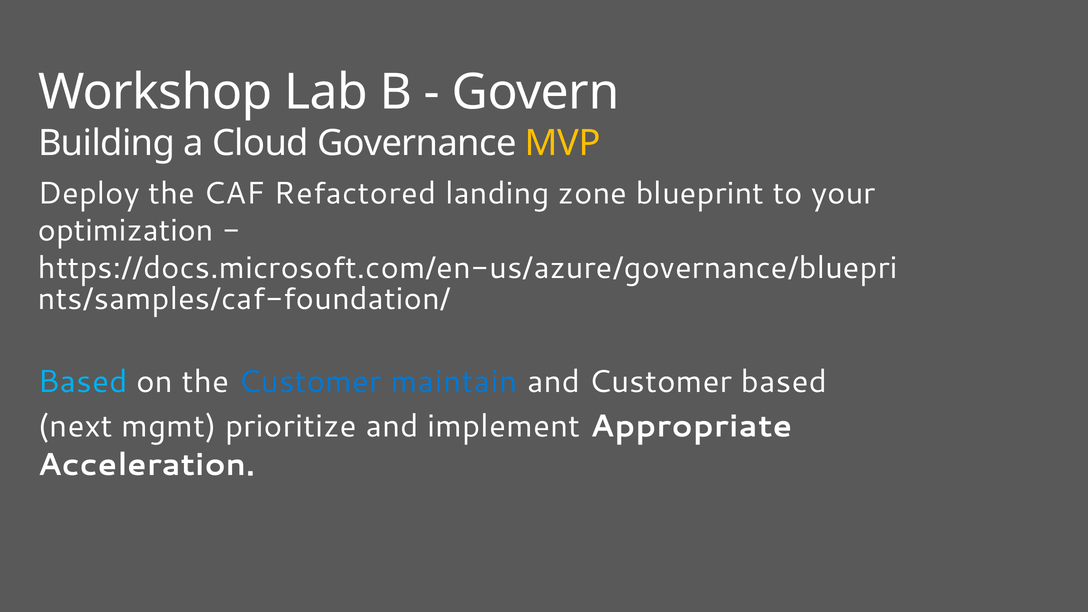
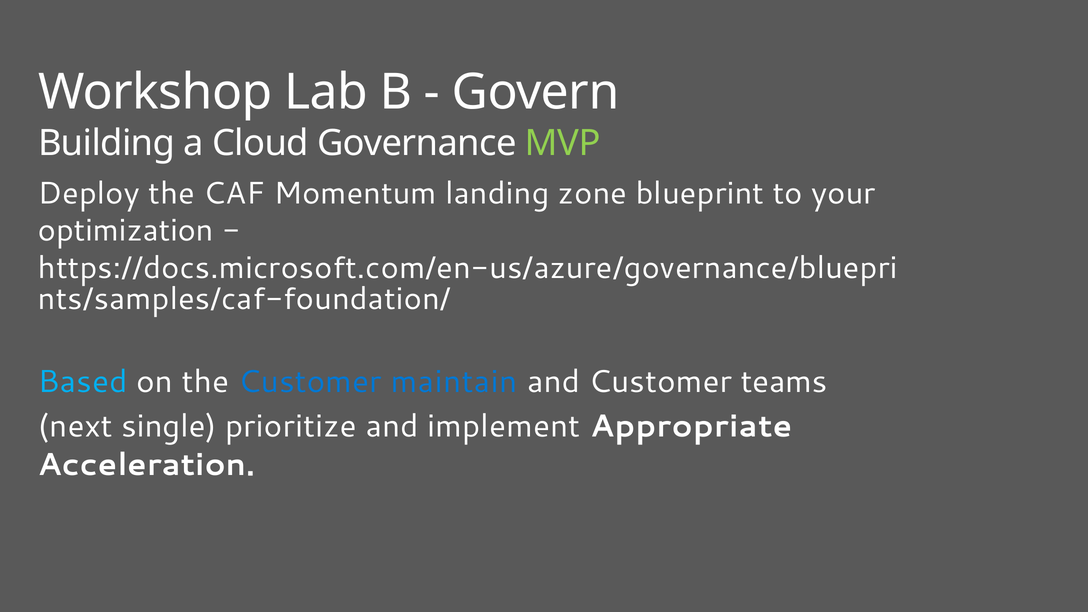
MVP colour: yellow -> light green
Refactored: Refactored -> Momentum
Customer based: based -> teams
mgmt: mgmt -> single
